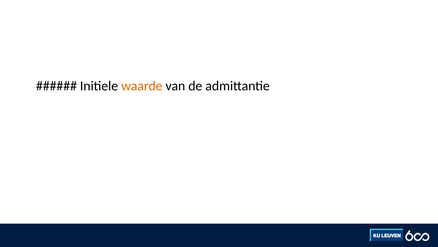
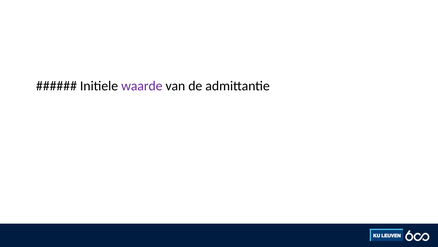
waarde colour: orange -> purple
